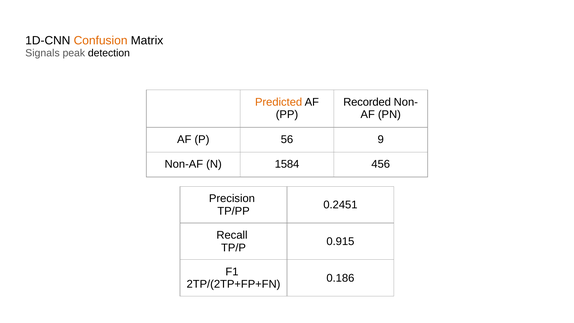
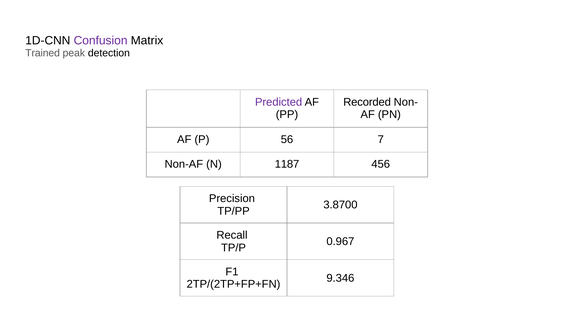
Confusion colour: orange -> purple
Signals: Signals -> Trained
Predicted colour: orange -> purple
9: 9 -> 7
1584: 1584 -> 1187
0.2451: 0.2451 -> 3.8700
0.915: 0.915 -> 0.967
0.186: 0.186 -> 9.346
